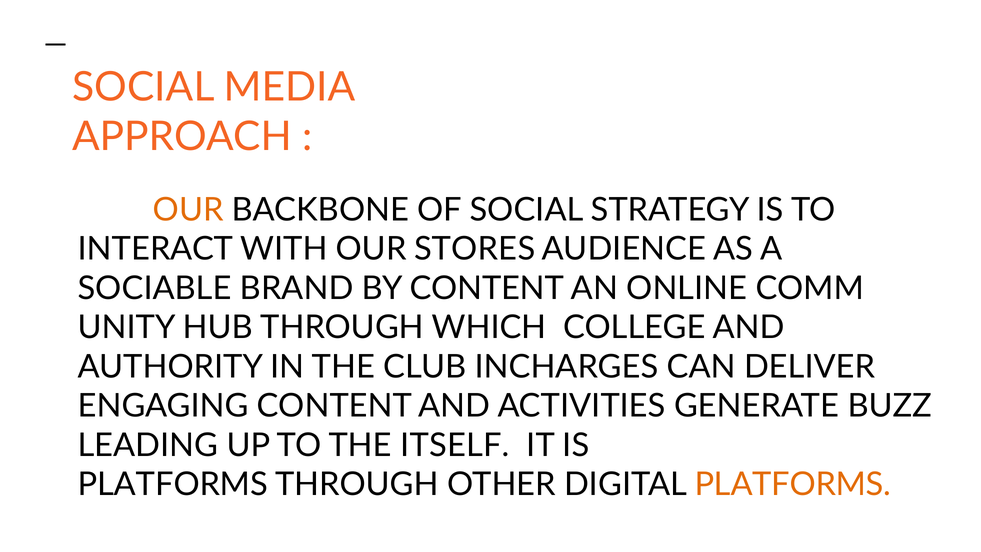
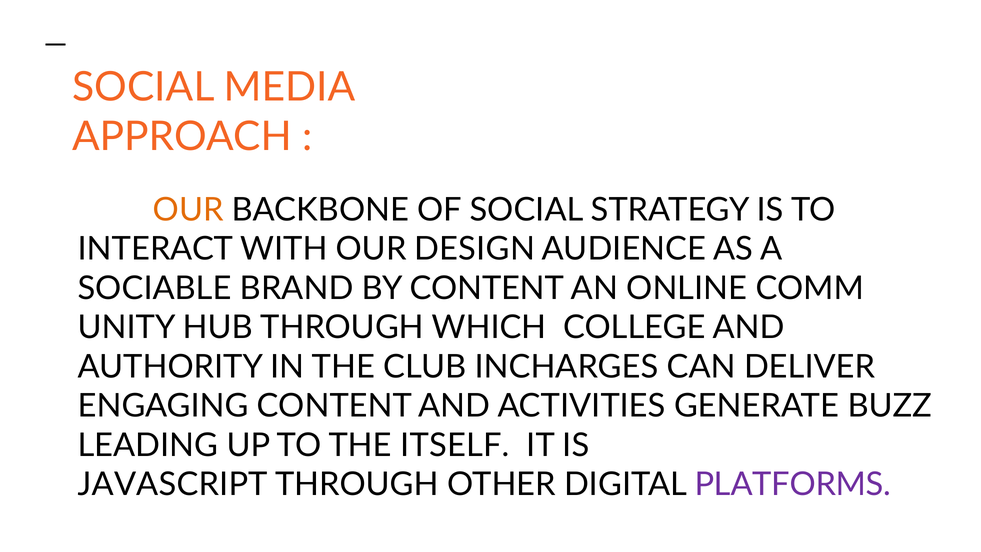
STORES: STORES -> DESIGN
PLATFORMS at (173, 484): PLATFORMS -> JAVASCRIPT
PLATFORMS at (793, 484) colour: orange -> purple
